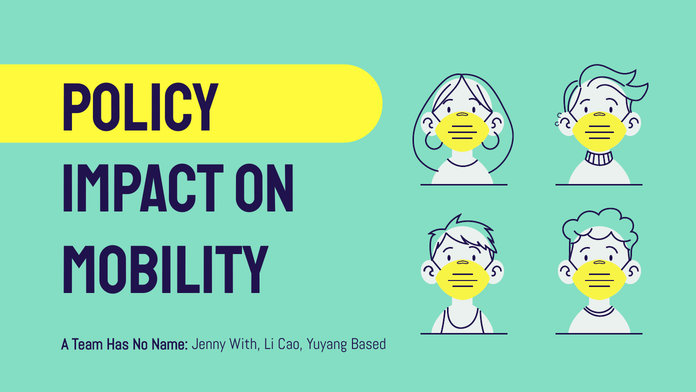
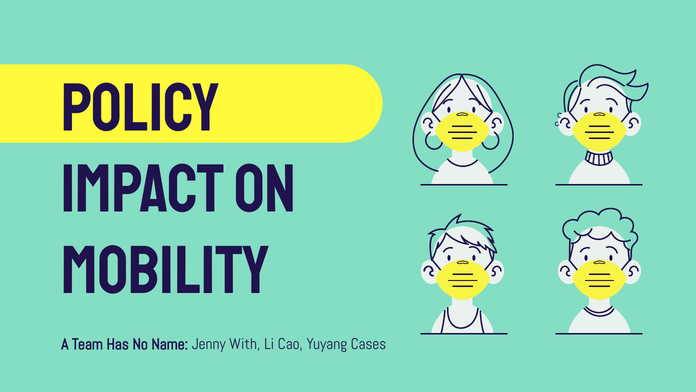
Based: Based -> Cases
